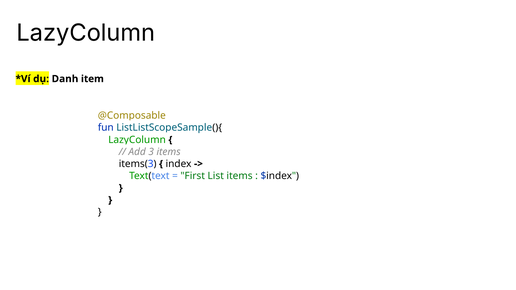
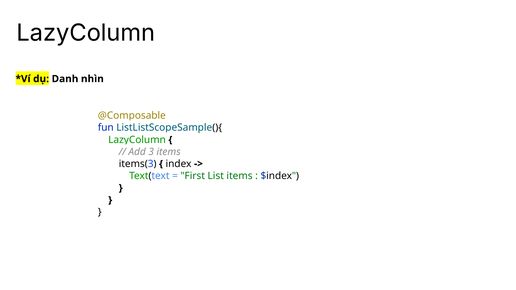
item: item -> nhìn
